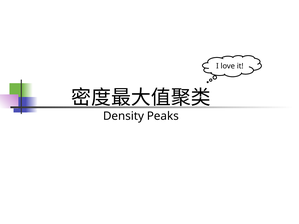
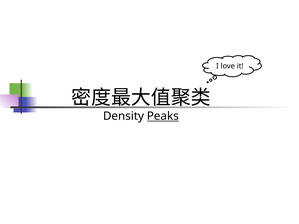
Peaks underline: none -> present
